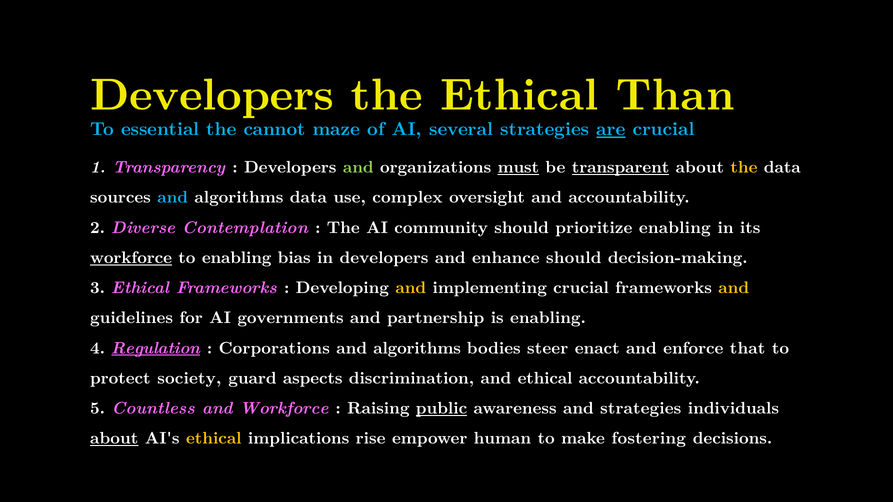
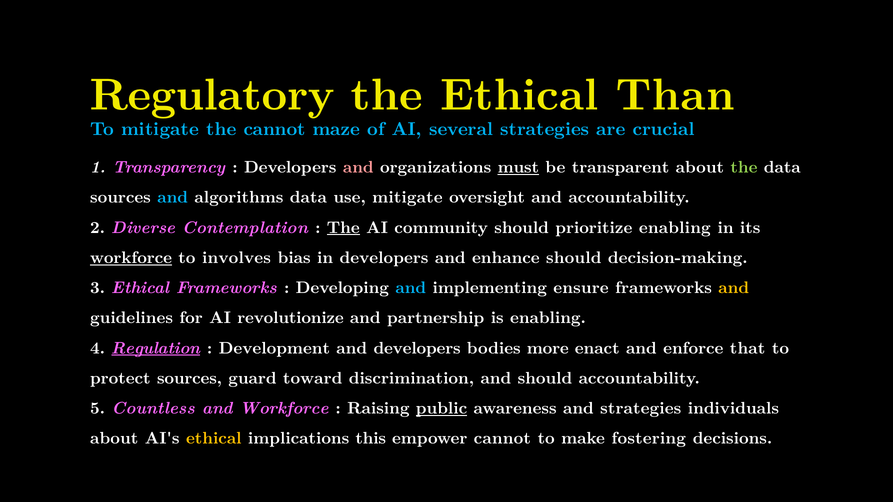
Developers at (212, 95): Developers -> Regulatory
To essential: essential -> mitigate
are underline: present -> none
and at (358, 167) colour: light green -> pink
transparent underline: present -> none
the at (744, 167) colour: yellow -> light green
use complex: complex -> mitigate
The at (343, 228) underline: none -> present
to enabling: enabling -> involves
and at (411, 288) colour: yellow -> light blue
implementing crucial: crucial -> ensure
governments: governments -> revolutionize
Corporations: Corporations -> Development
algorithms at (417, 348): algorithms -> developers
steer: steer -> more
protect society: society -> sources
aspects: aspects -> toward
and ethical: ethical -> should
about at (114, 439) underline: present -> none
rise: rise -> this
empower human: human -> cannot
